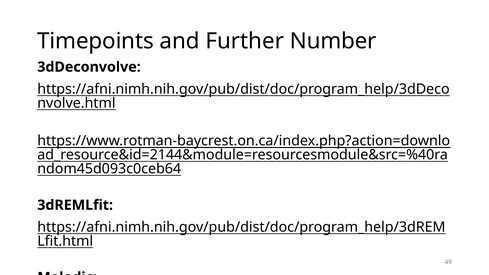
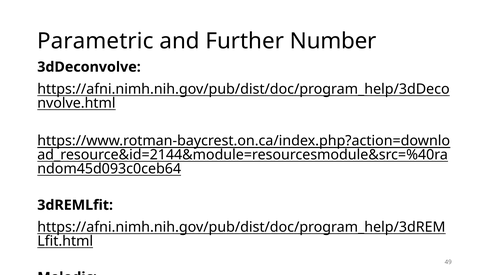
Timepoints: Timepoints -> Parametric
